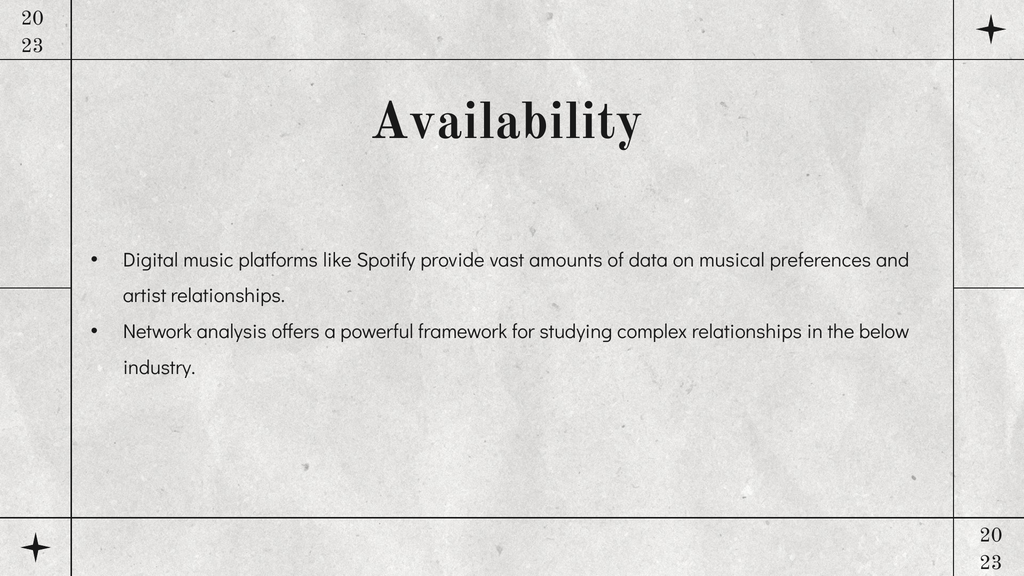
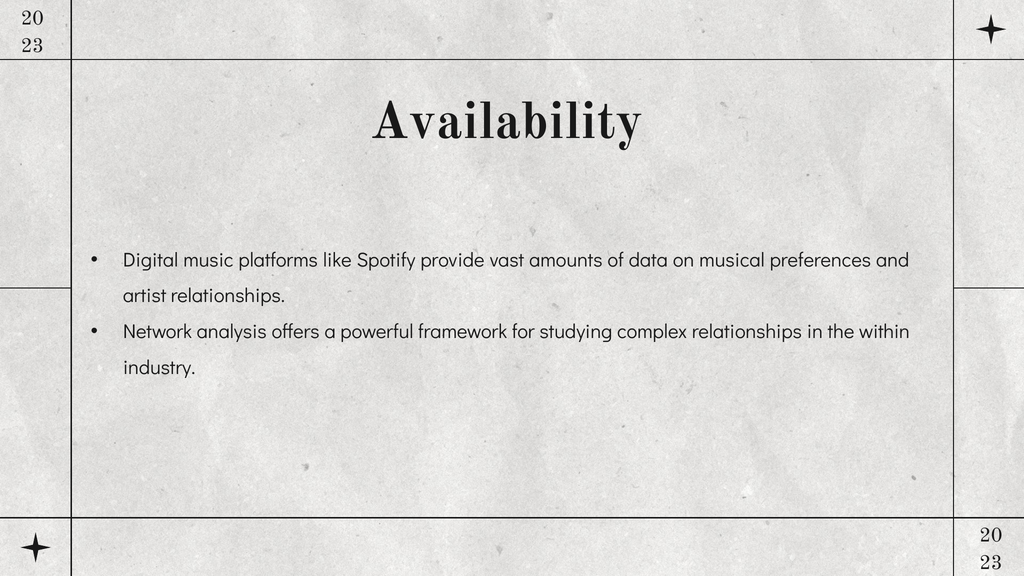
below: below -> within
